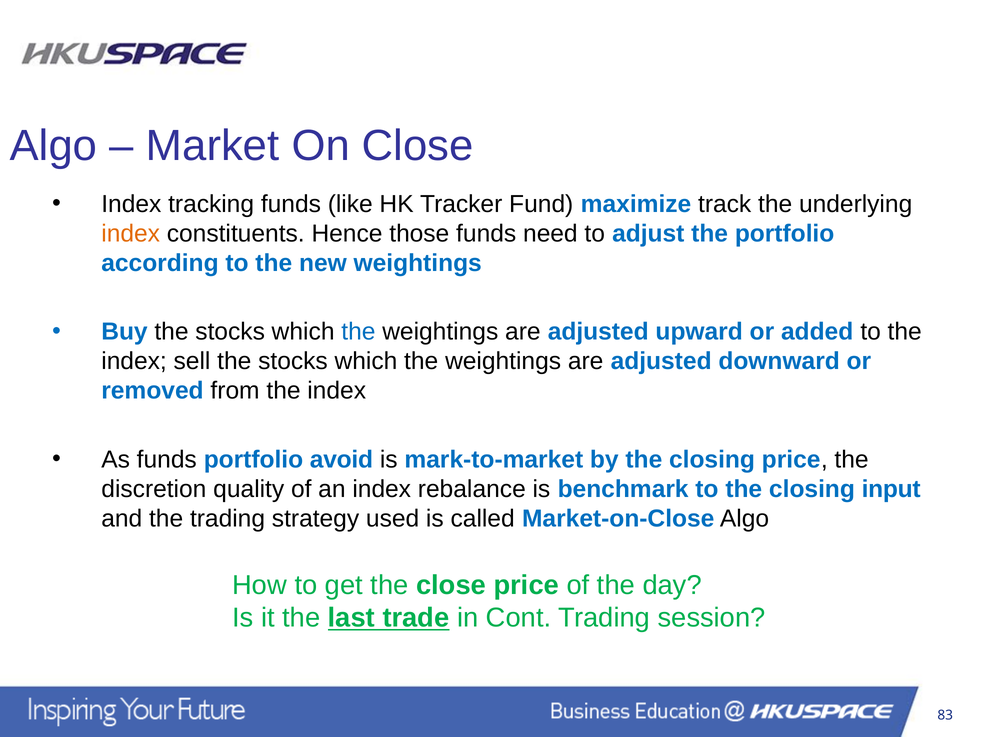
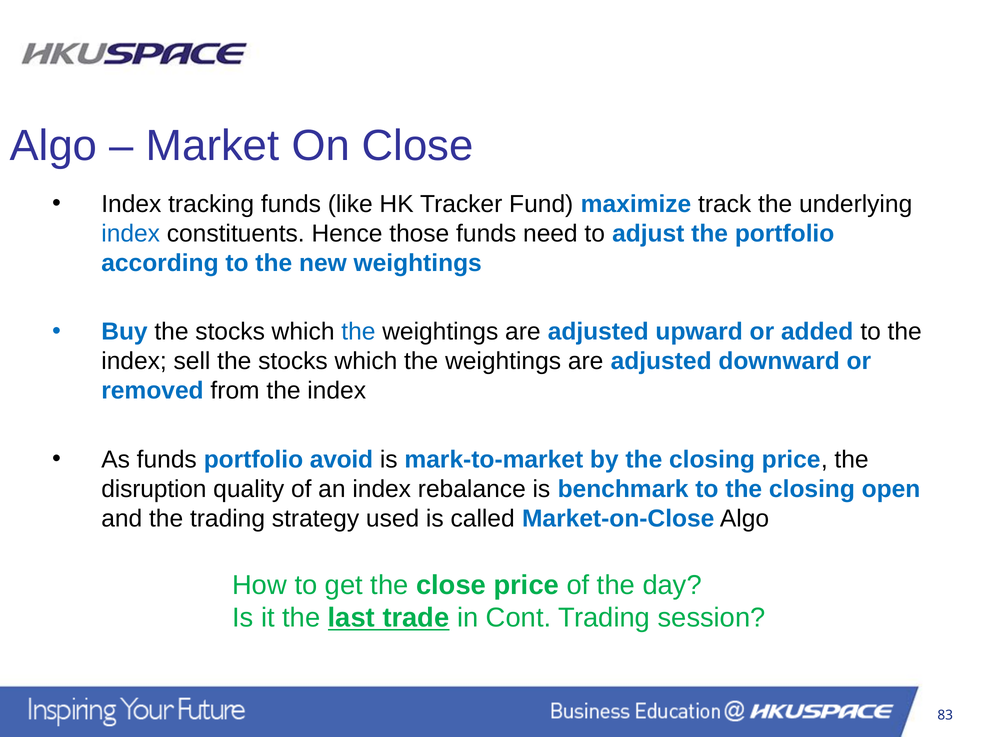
index at (131, 234) colour: orange -> blue
discretion: discretion -> disruption
input: input -> open
